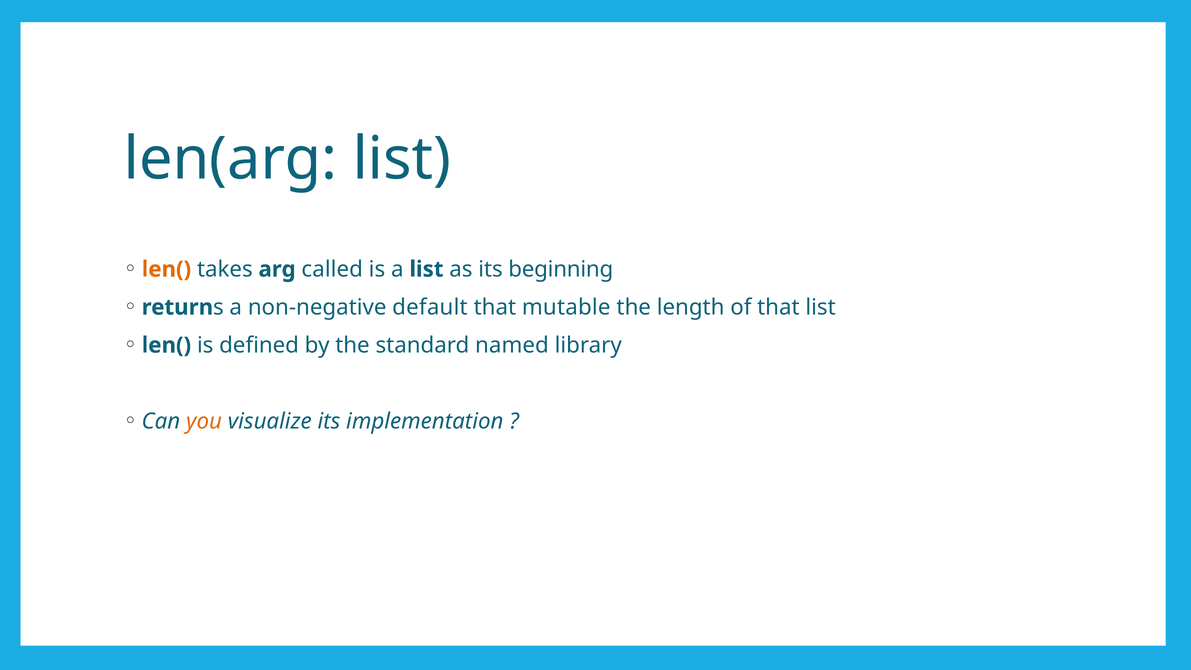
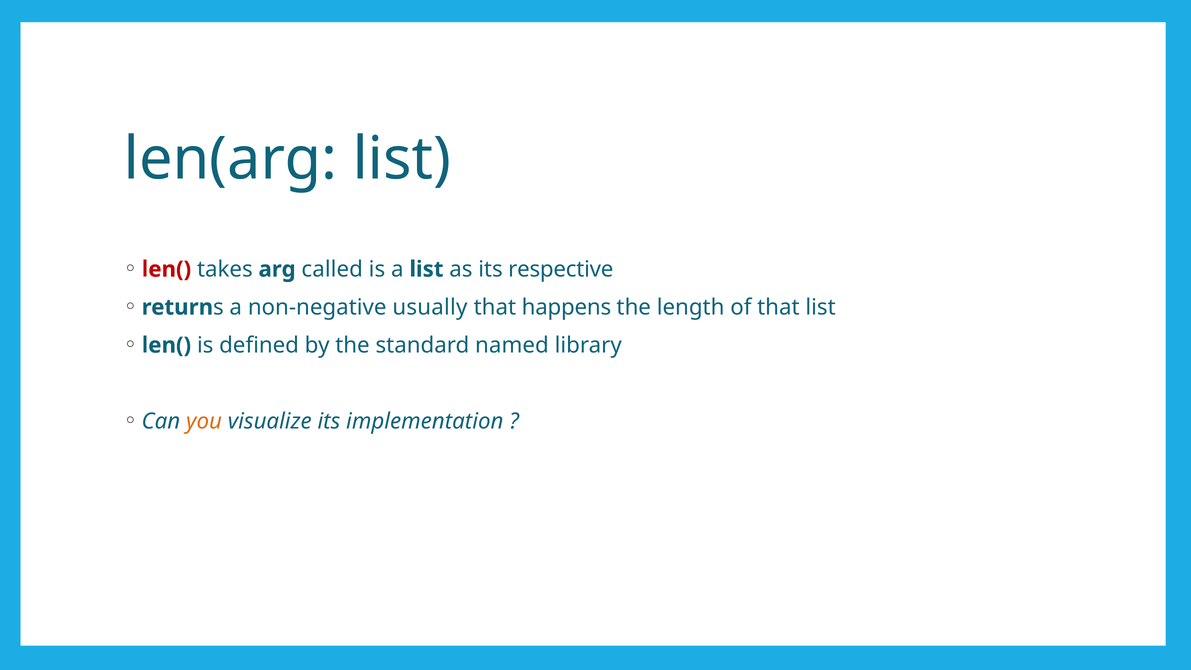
len( at (166, 269) colour: orange -> red
beginning: beginning -> respective
default: default -> usually
mutable: mutable -> happens
